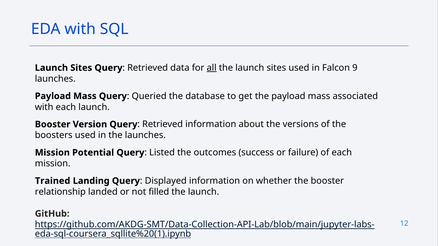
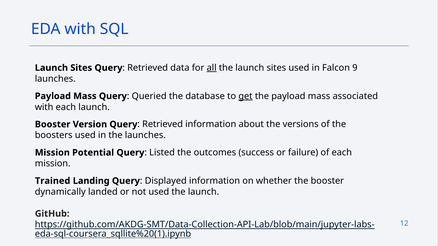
get underline: none -> present
relationship: relationship -> dynamically
not filled: filled -> used
